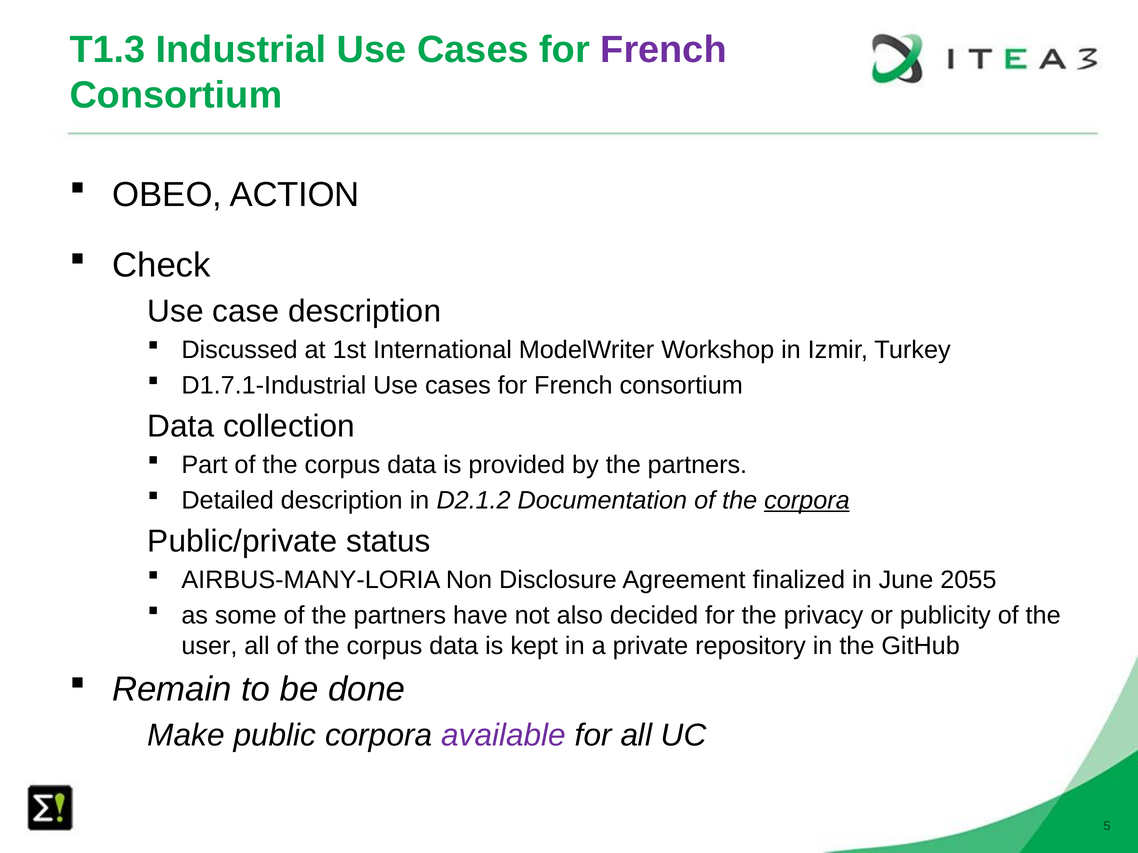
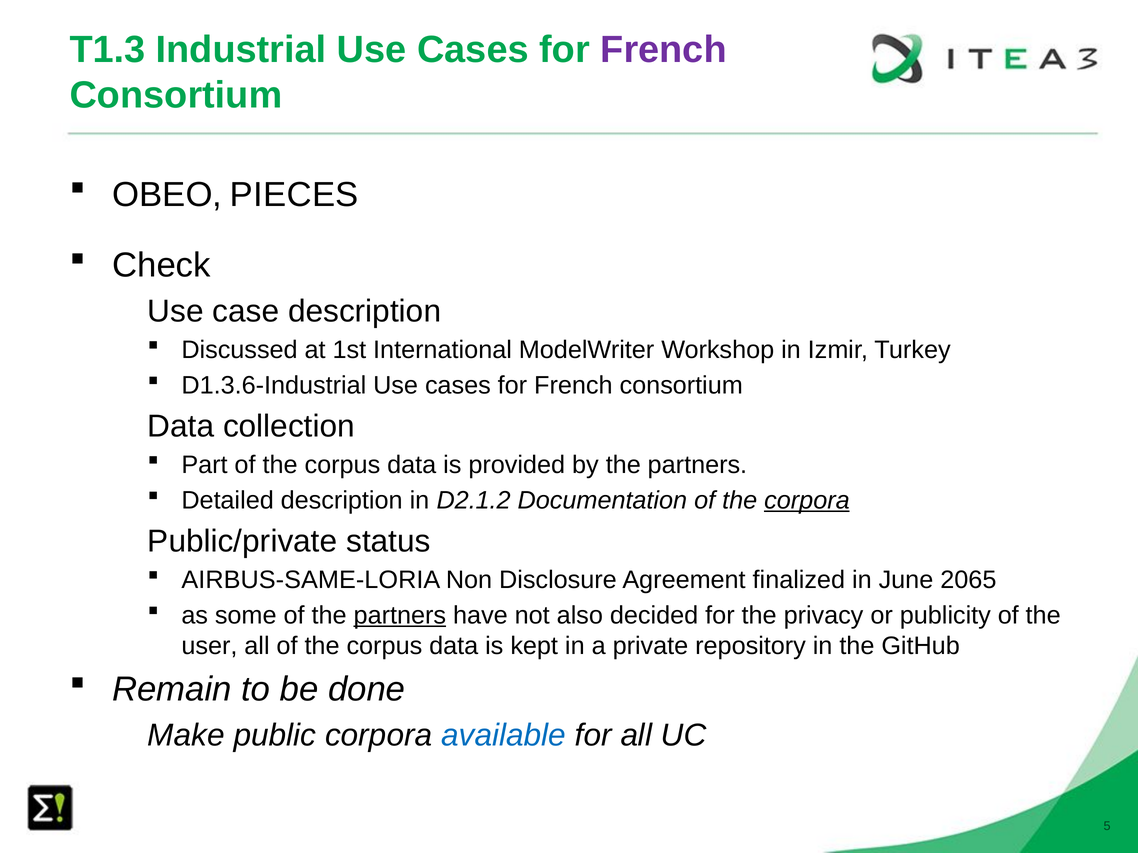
ACTION: ACTION -> PIECES
D1.7.1-Industrial: D1.7.1-Industrial -> D1.3.6-Industrial
AIRBUS-MANY-LORIA: AIRBUS-MANY-LORIA -> AIRBUS-SAME-LORIA
2055: 2055 -> 2065
partners at (400, 616) underline: none -> present
available colour: purple -> blue
